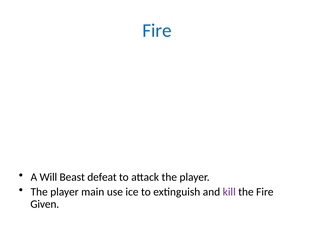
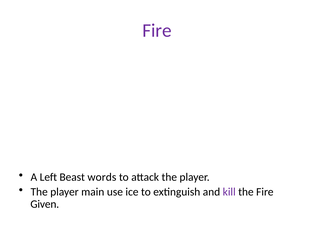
Fire at (157, 30) colour: blue -> purple
Will: Will -> Left
defeat: defeat -> words
